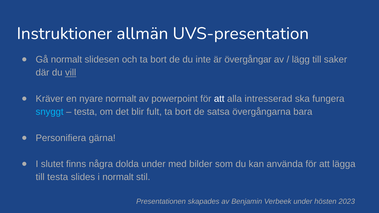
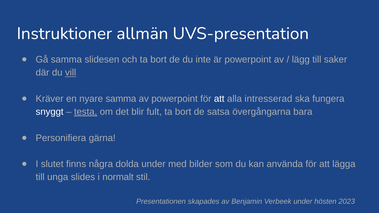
Gå normalt: normalt -> samma
är övergångar: övergångar -> powerpoint
nyare normalt: normalt -> samma
snyggt colour: light blue -> white
testa at (86, 112) underline: none -> present
till testa: testa -> unga
